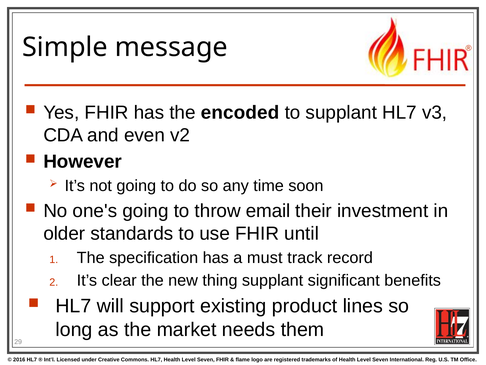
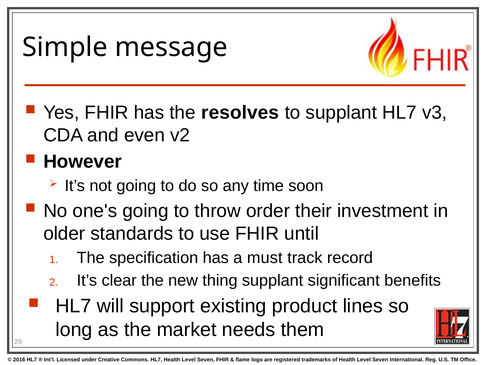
encoded: encoded -> resolves
email: email -> order
